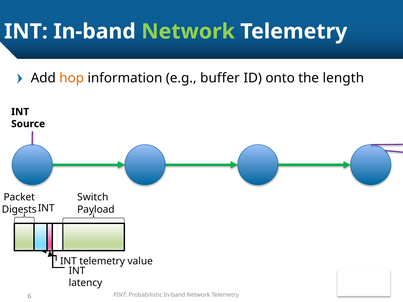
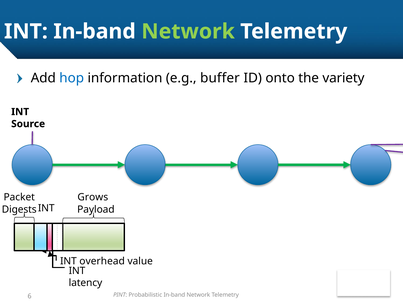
hop colour: orange -> blue
length: length -> variety
Switch: Switch -> Grows
INT telemetry: telemetry -> overhead
